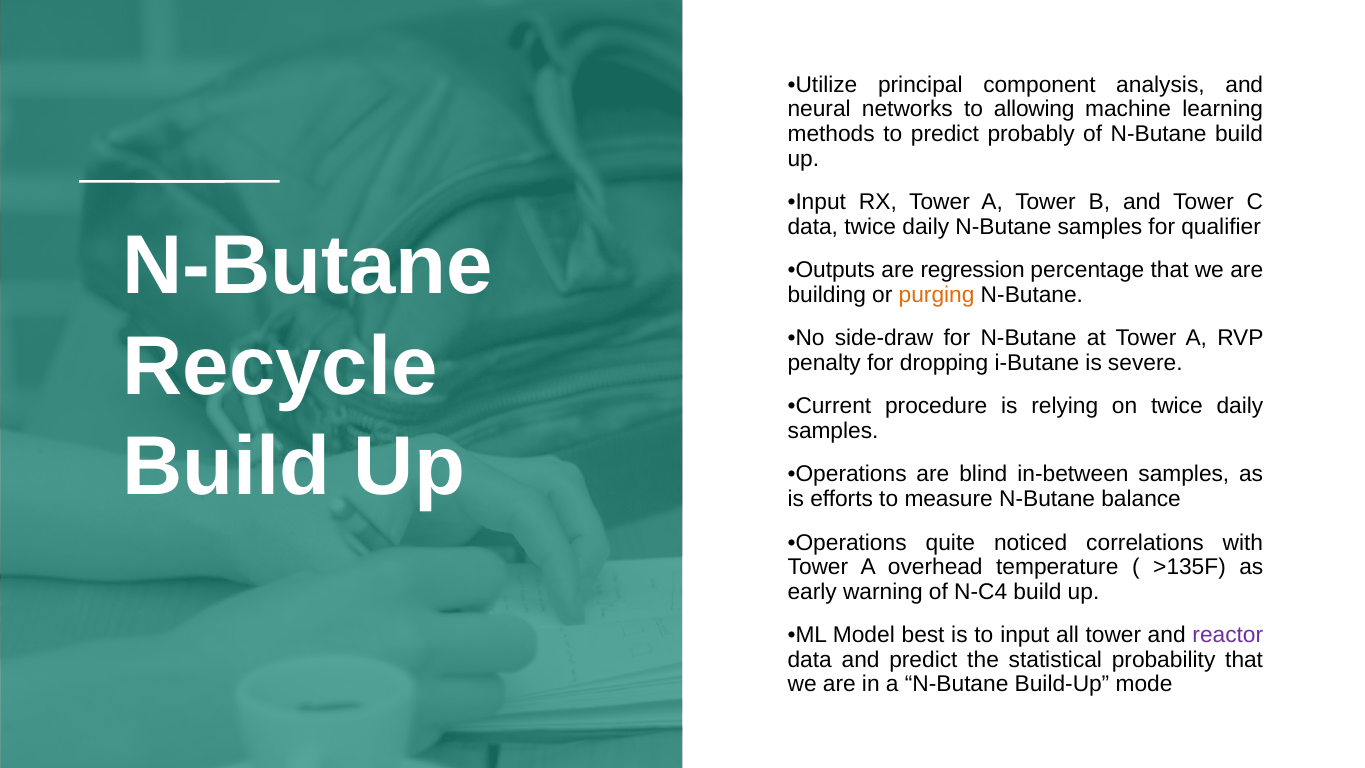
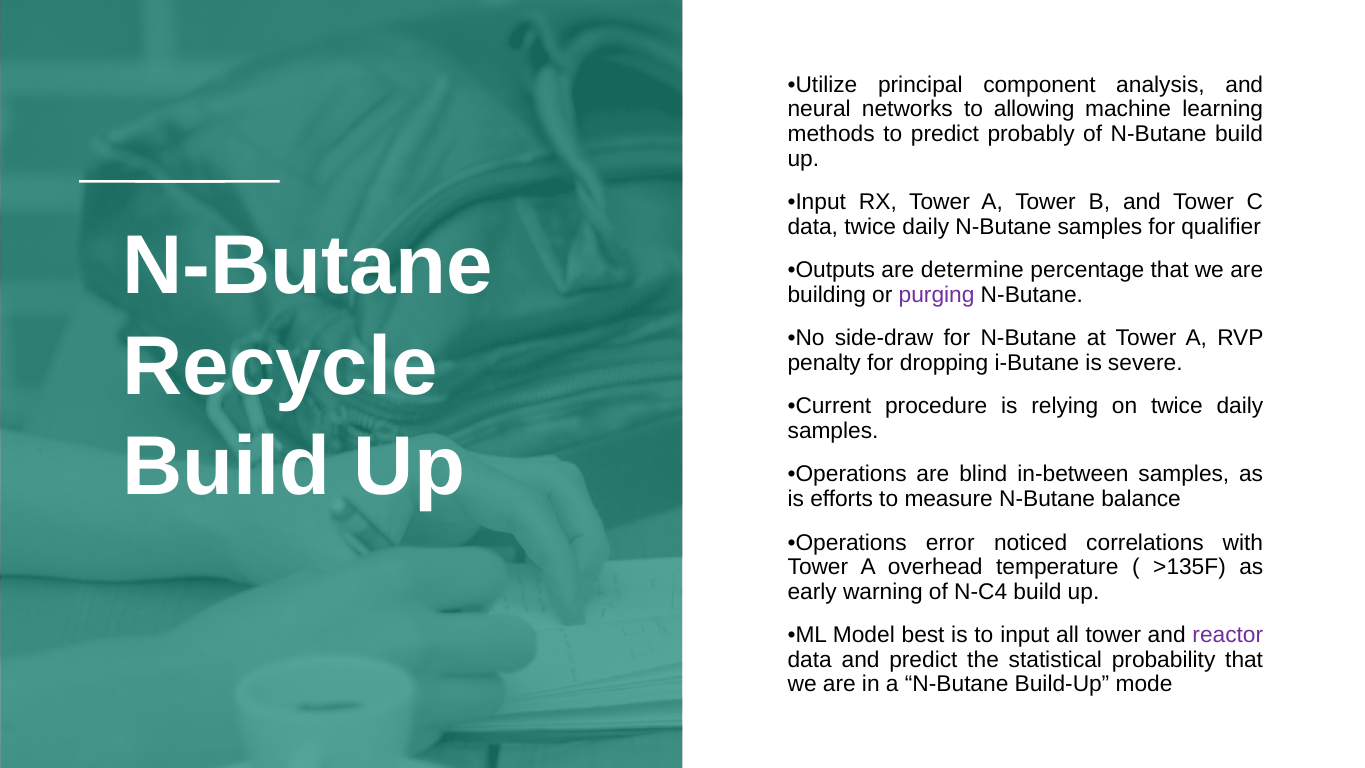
regression: regression -> determine
purging colour: orange -> purple
quite: quite -> error
